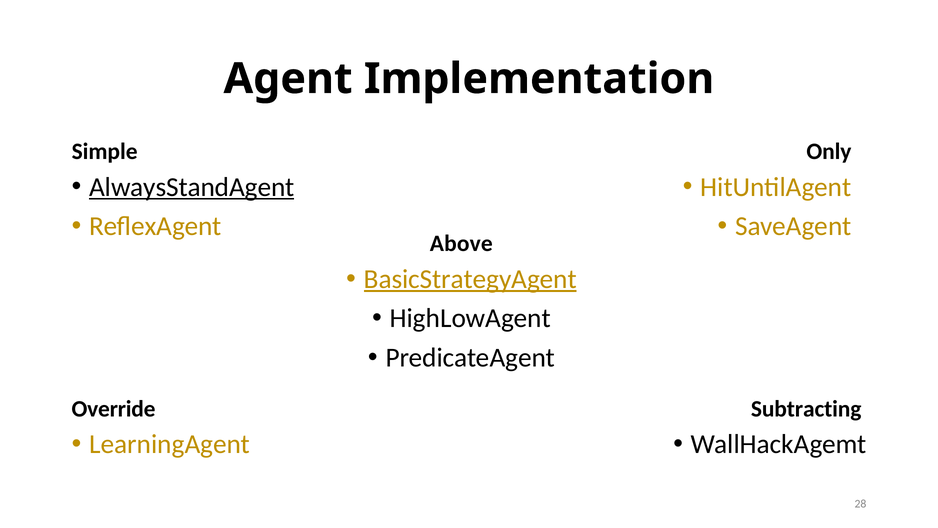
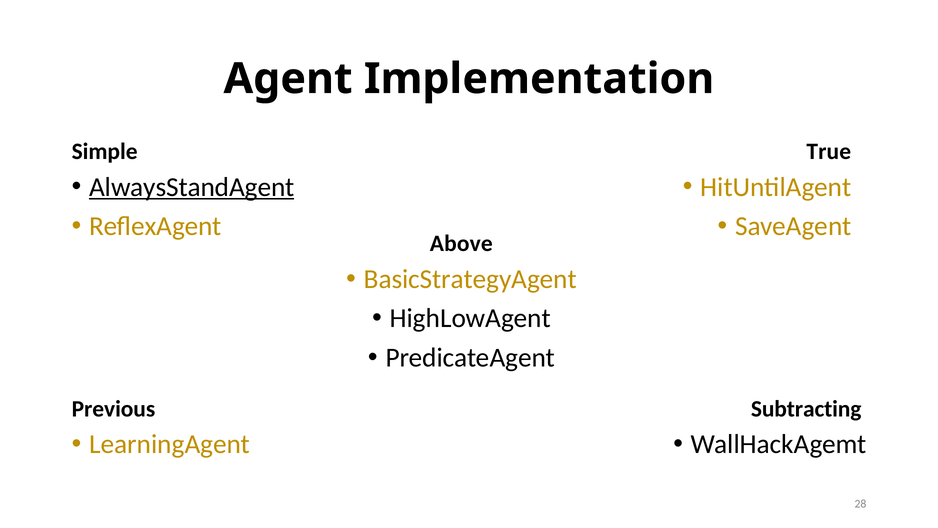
Only: Only -> True
BasicStrategyAgent underline: present -> none
Override: Override -> Previous
